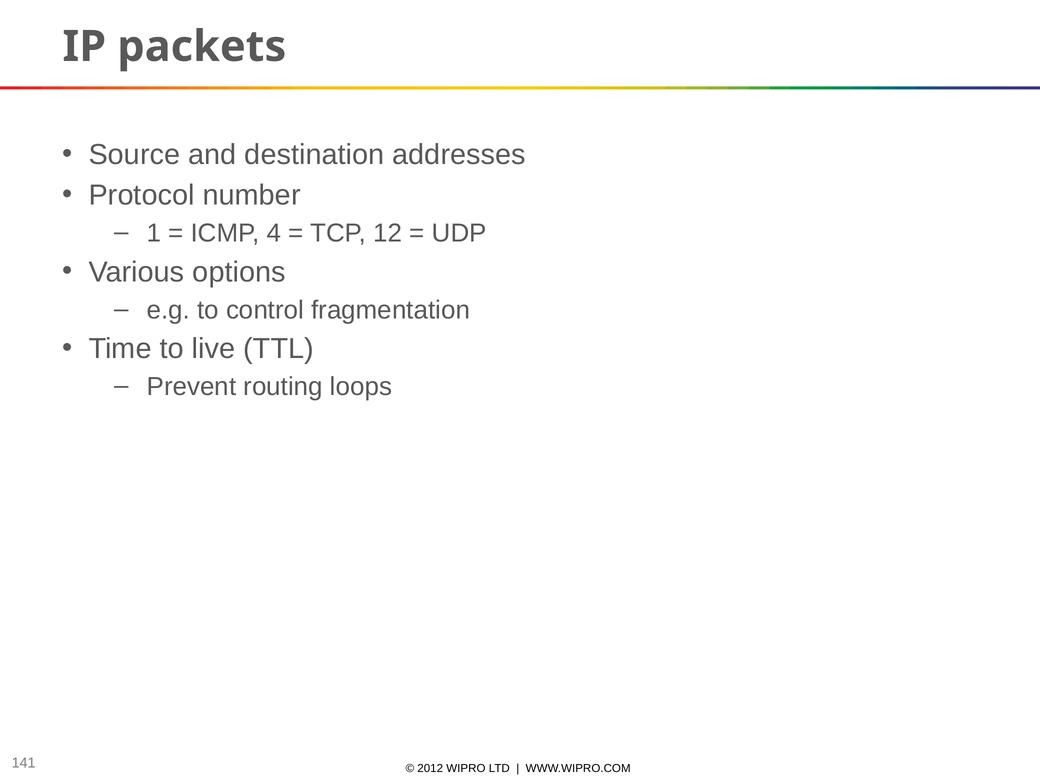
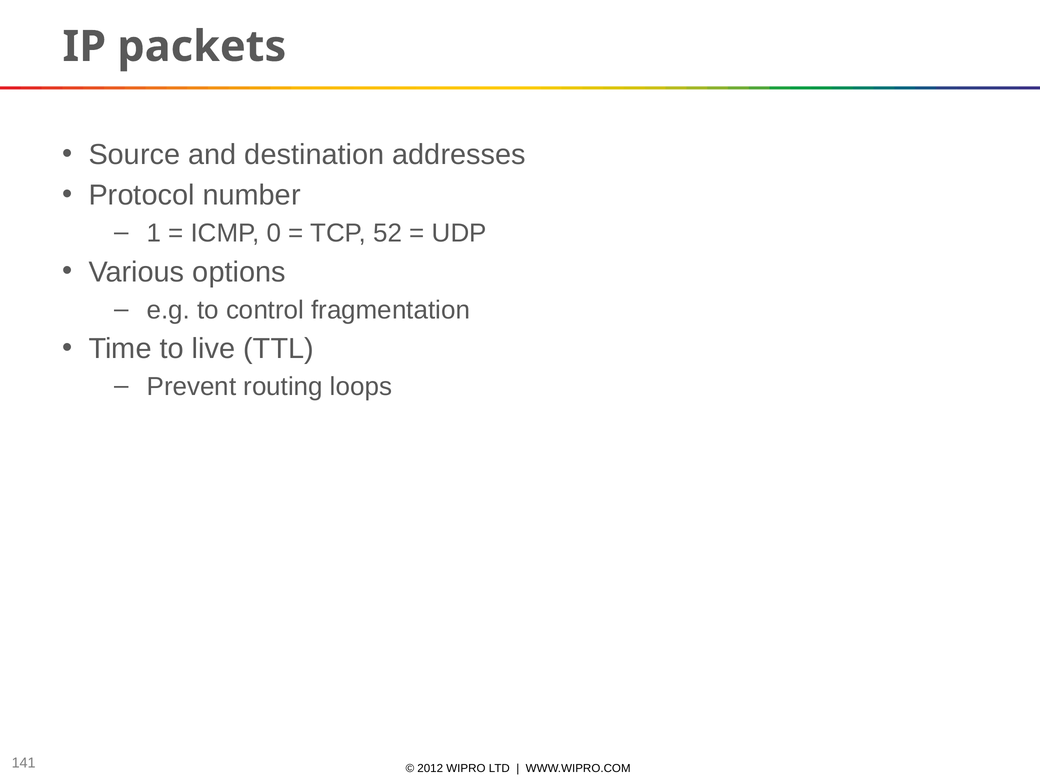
4: 4 -> 0
12: 12 -> 52
